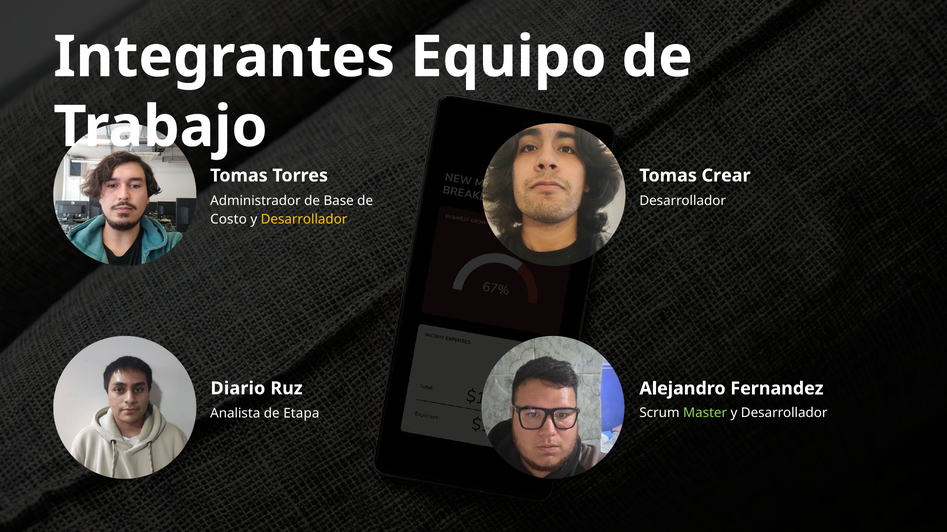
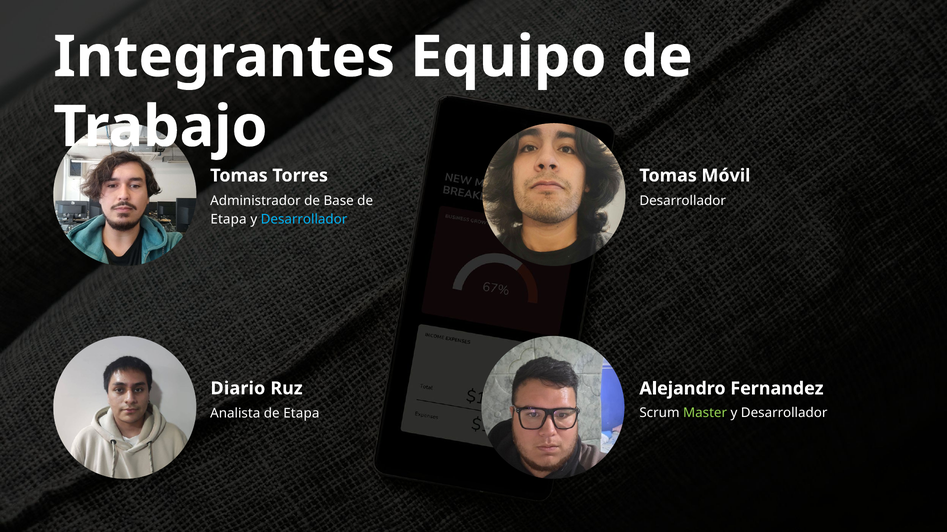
Crear: Crear -> Móvil
Costo at (229, 220): Costo -> Etapa
Desarrollador at (304, 220) colour: yellow -> light blue
